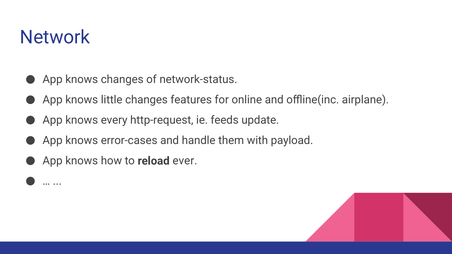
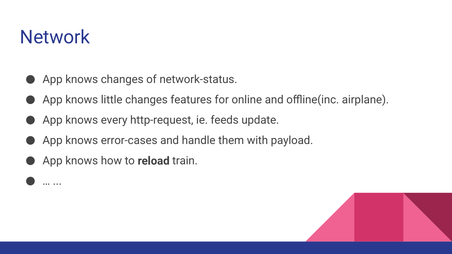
ever: ever -> train
